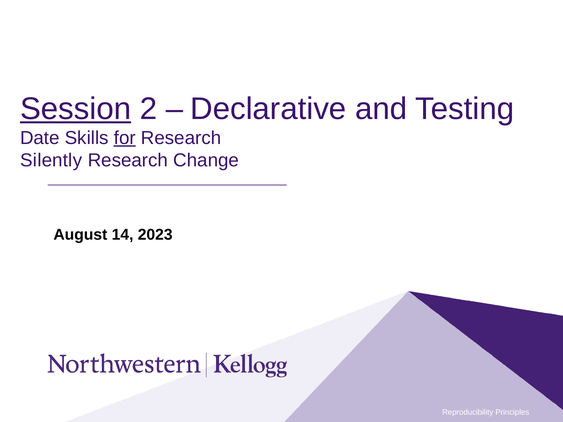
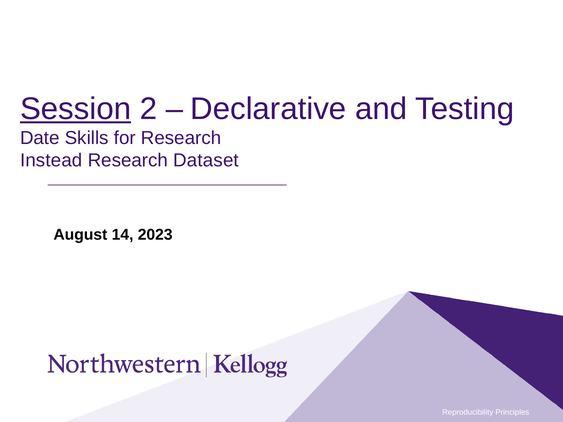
for underline: present -> none
Silently: Silently -> Instead
Change: Change -> Dataset
